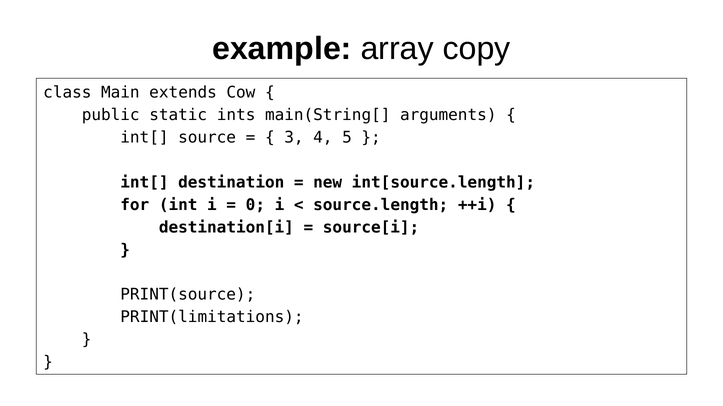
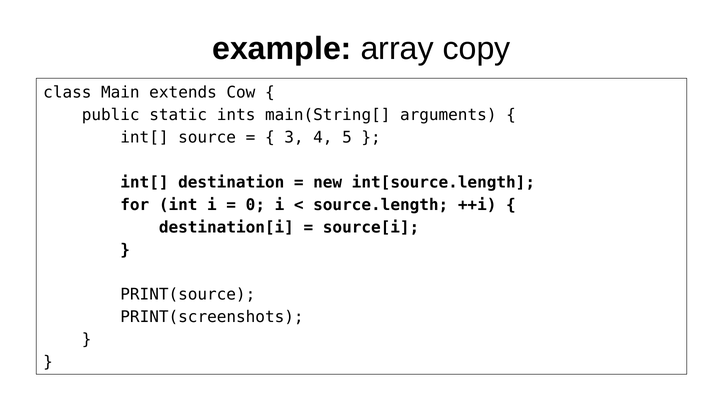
PRINT(limitations: PRINT(limitations -> PRINT(screenshots
